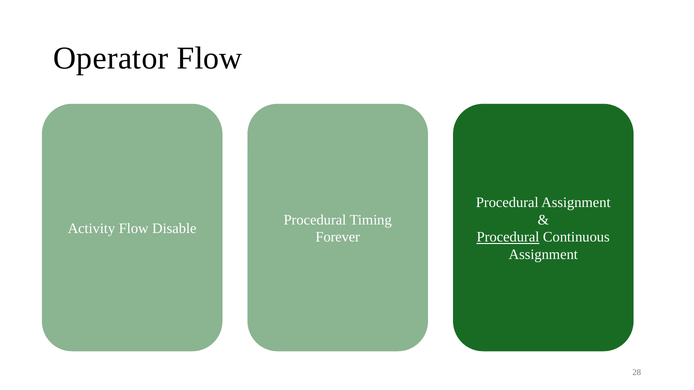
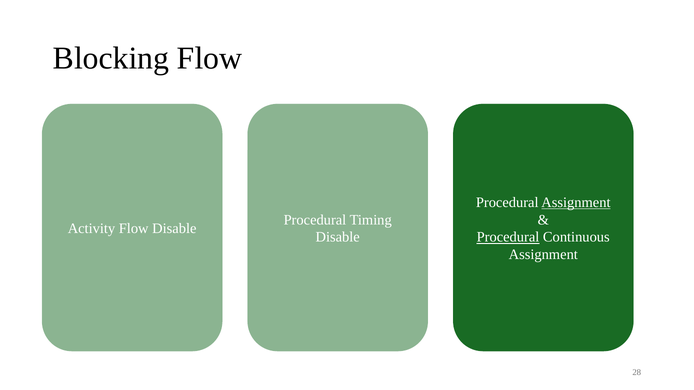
Operator: Operator -> Blocking
Assignment at (576, 203) underline: none -> present
Forever at (338, 237): Forever -> Disable
